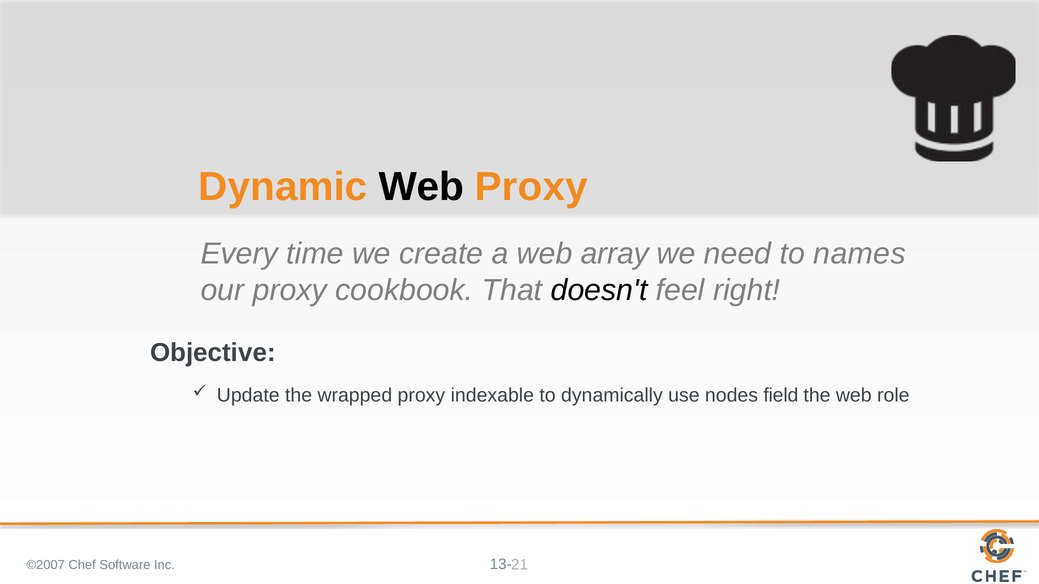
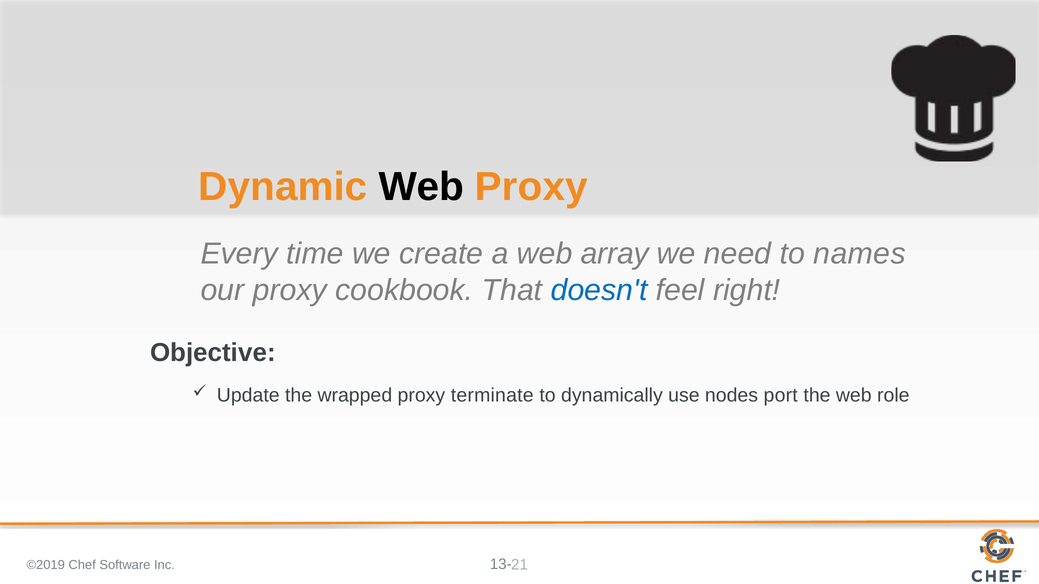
doesn't colour: black -> blue
indexable: indexable -> terminate
field: field -> port
©2007: ©2007 -> ©2019
